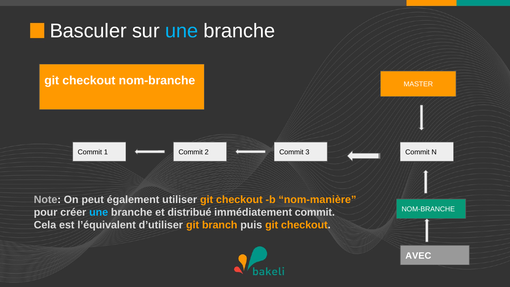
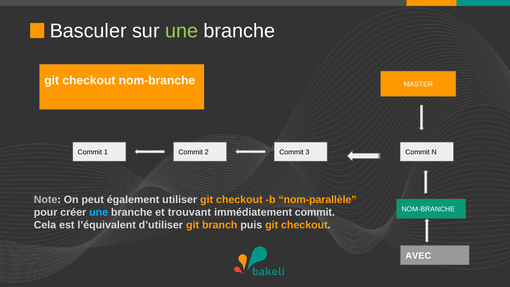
une at (182, 31) colour: light blue -> light green
nom-manière: nom-manière -> nom-parallèle
distribué: distribué -> trouvant
